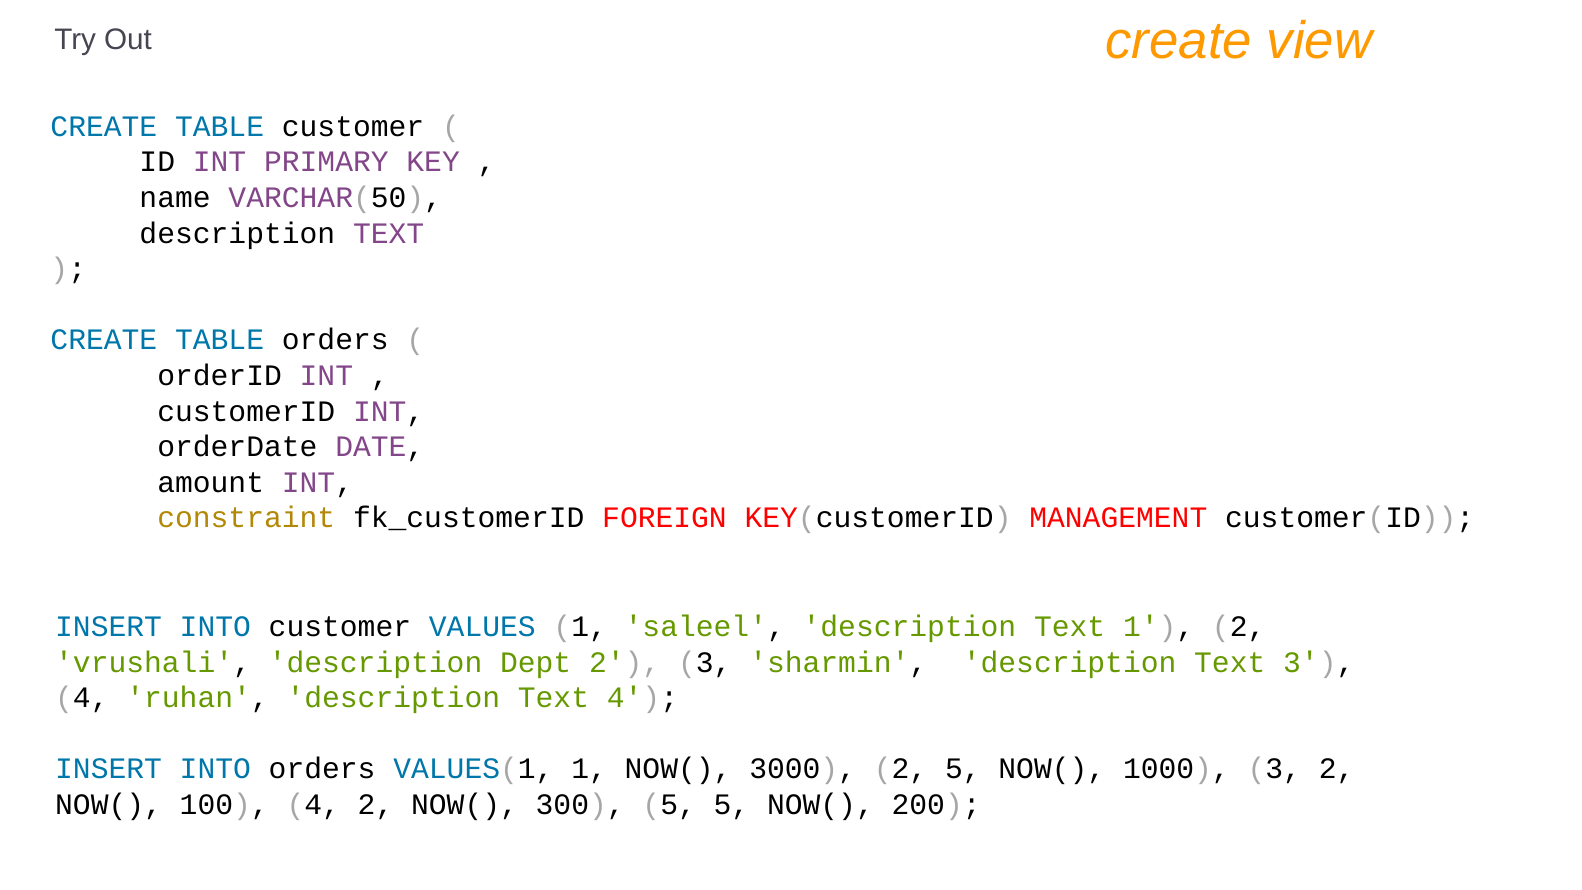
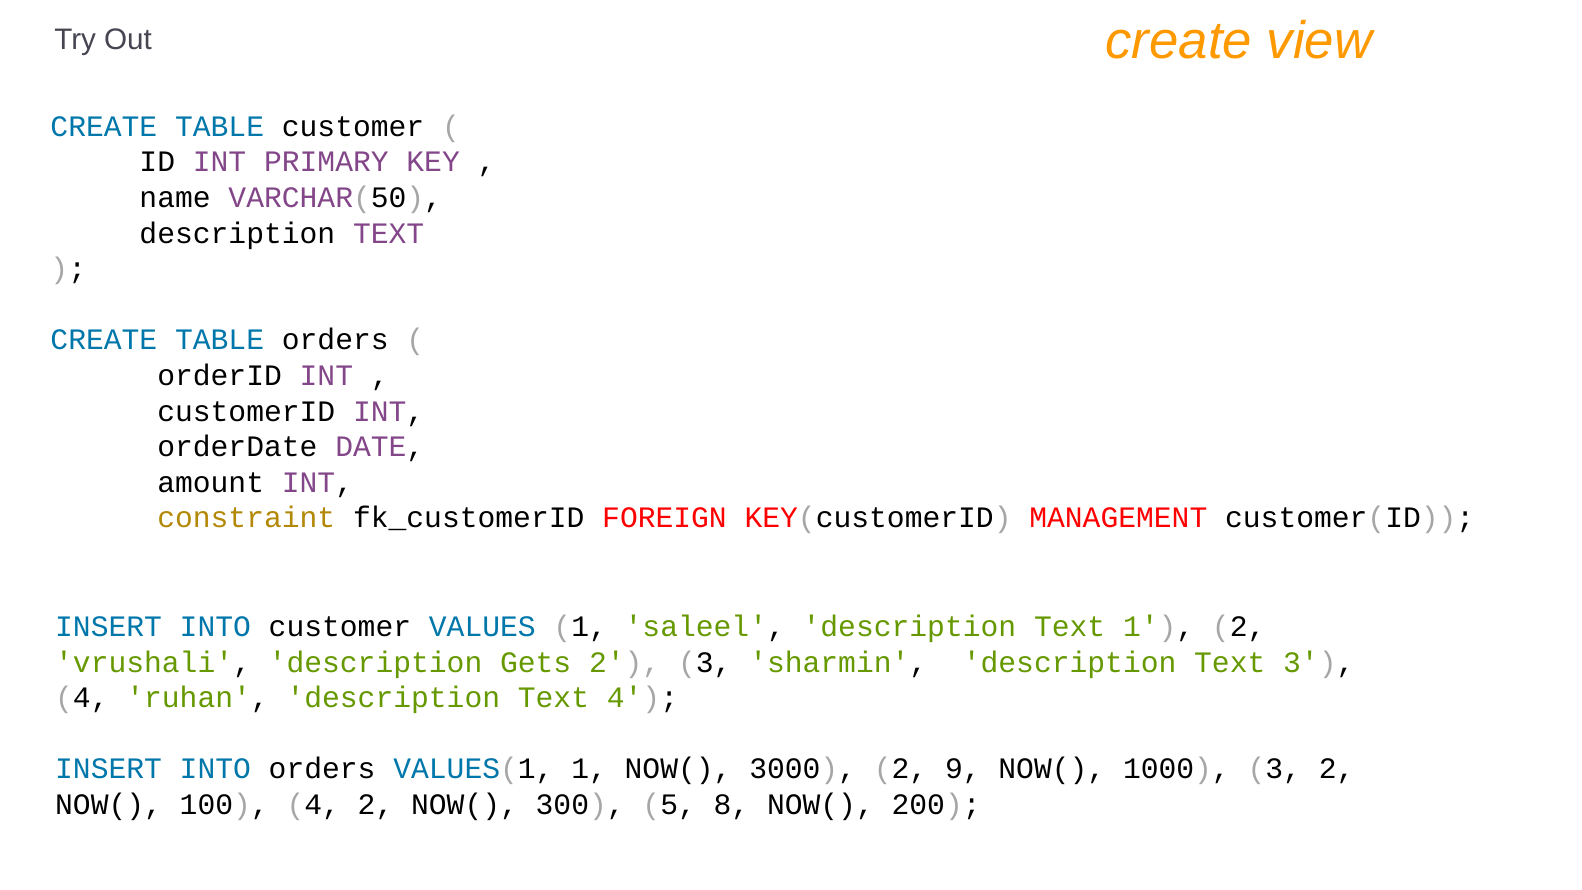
Dept: Dept -> Gets
2 5: 5 -> 9
5 5: 5 -> 8
